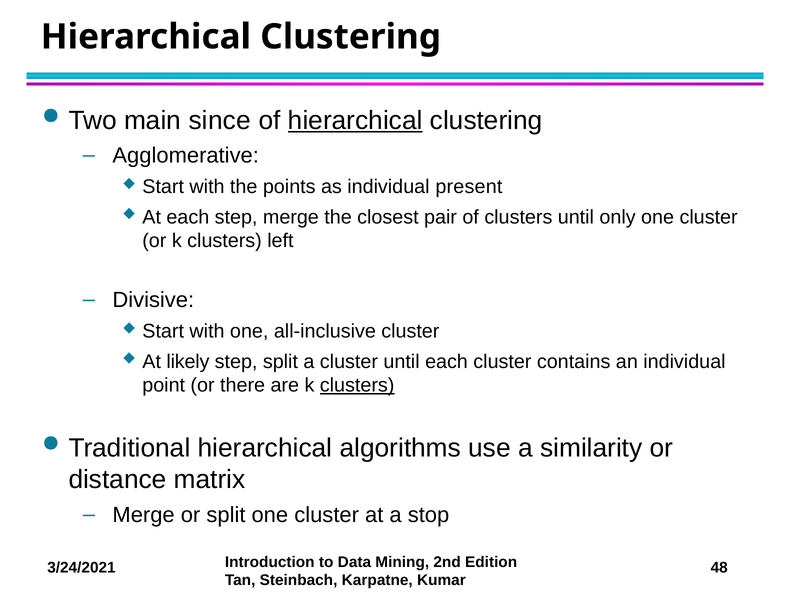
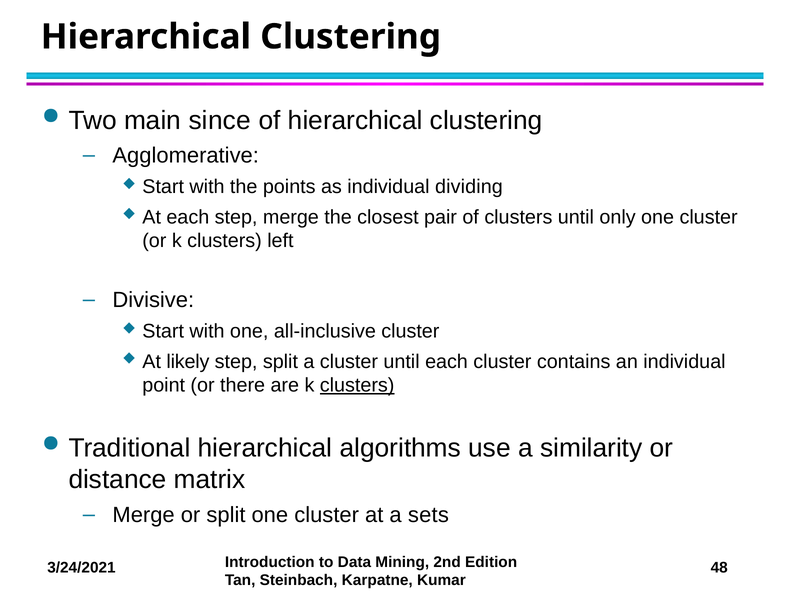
hierarchical at (355, 120) underline: present -> none
present: present -> dividing
stop: stop -> sets
